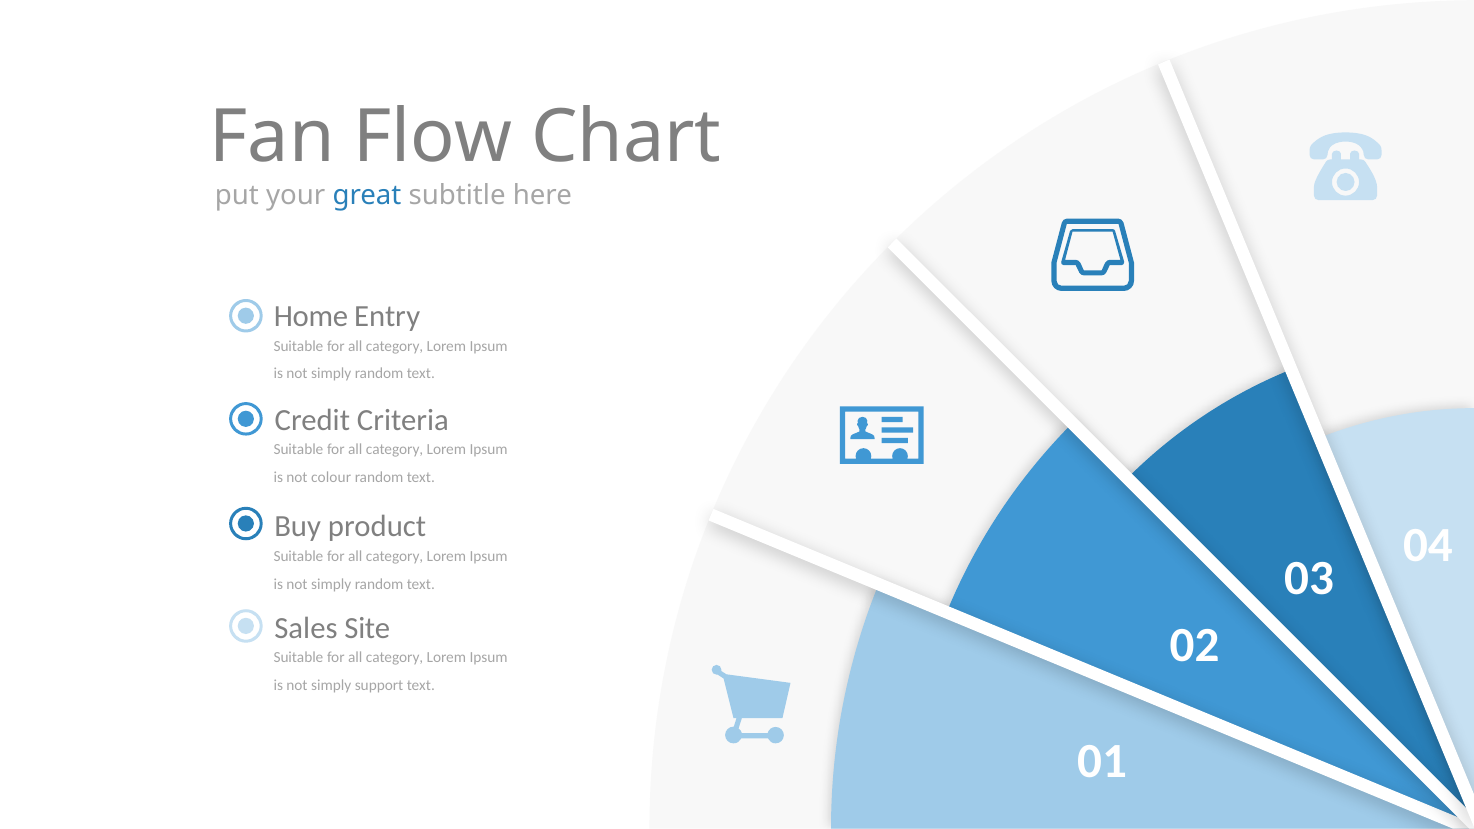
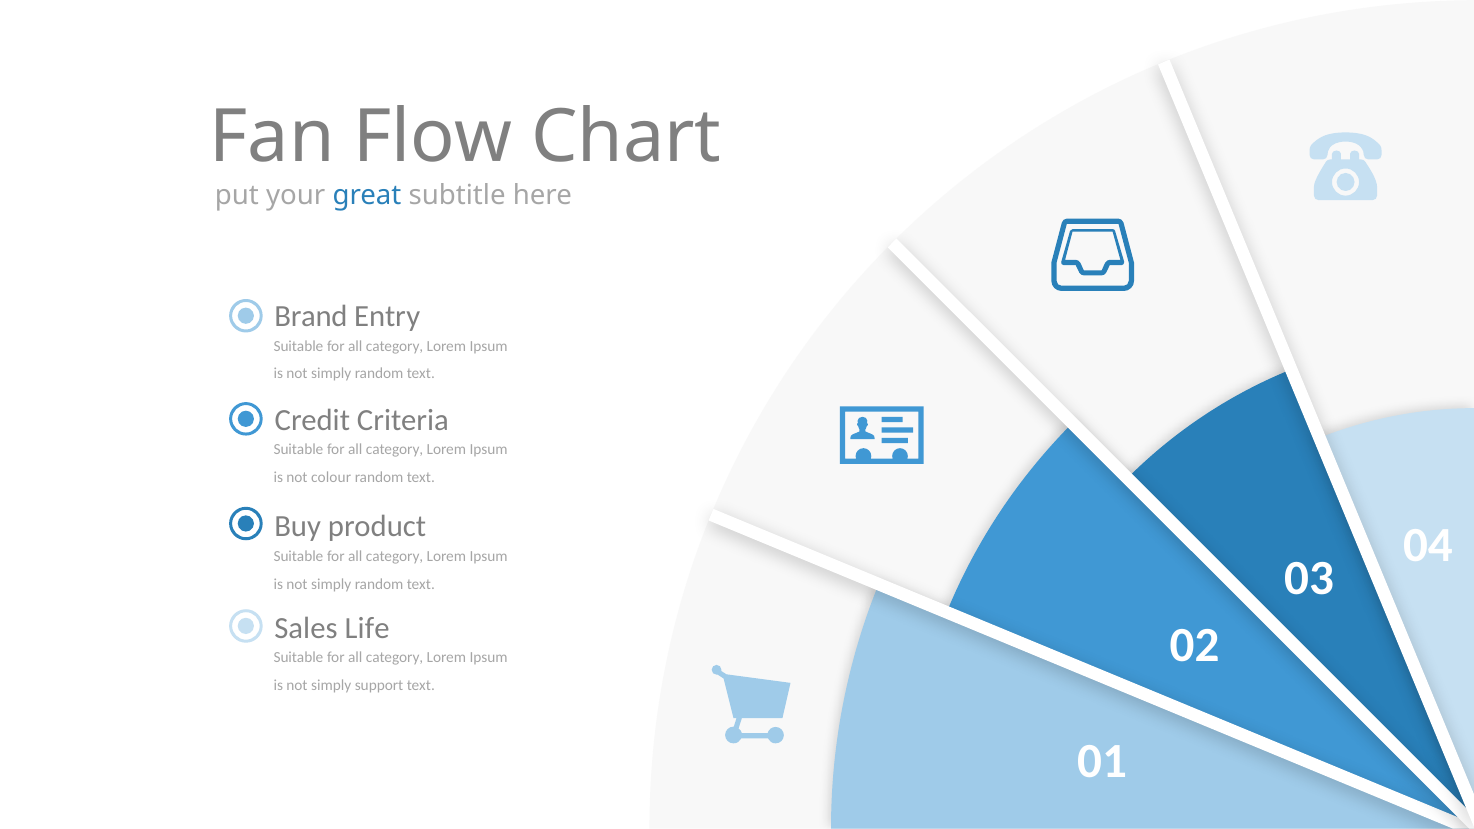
Home: Home -> Brand
Site: Site -> Life
